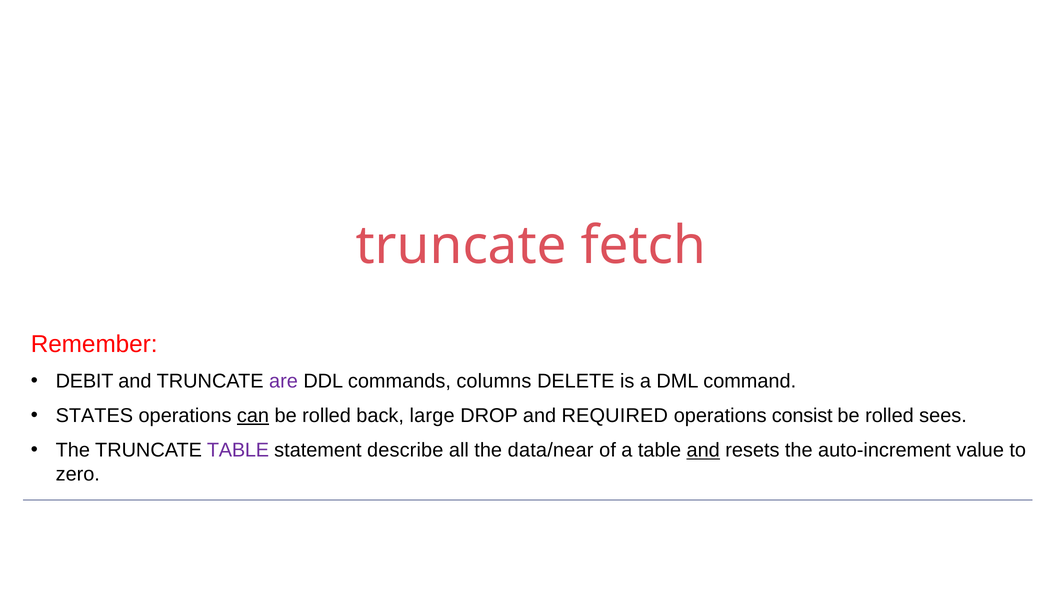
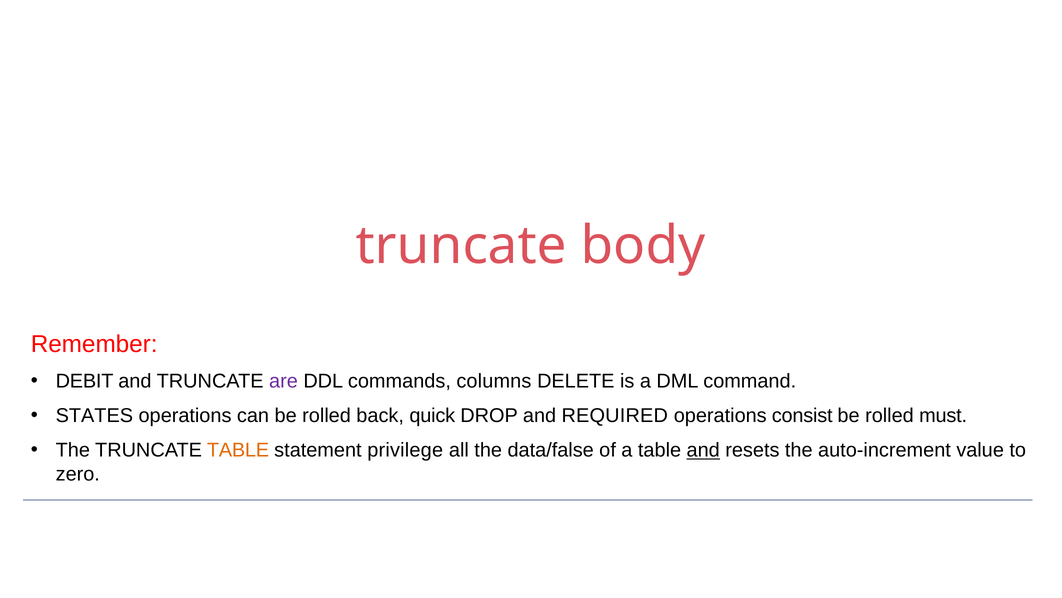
fetch: fetch -> body
can underline: present -> none
large: large -> quick
sees: sees -> must
TABLE at (238, 450) colour: purple -> orange
describe: describe -> privilege
data/near: data/near -> data/false
